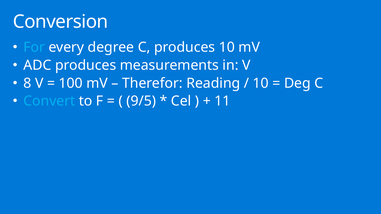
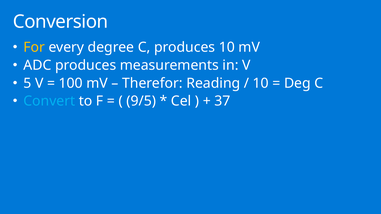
For colour: light blue -> yellow
8: 8 -> 5
11: 11 -> 37
